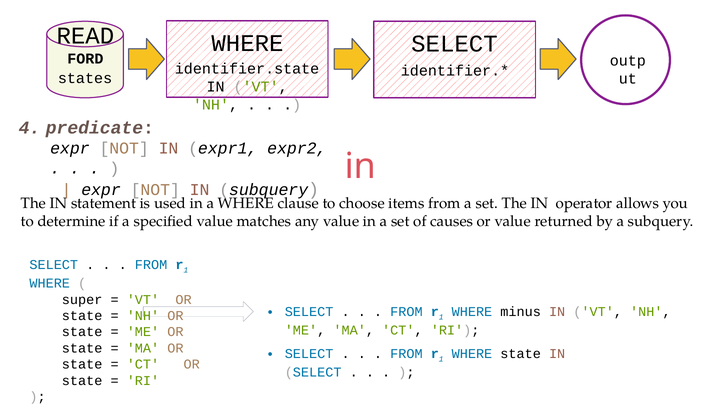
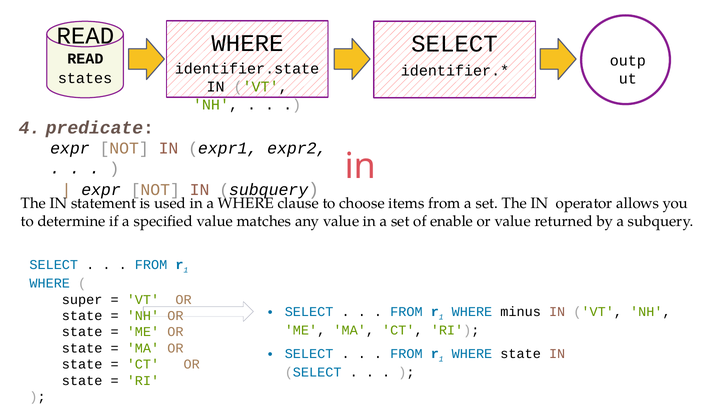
FORD at (85, 59): FORD -> READ
causes: causes -> enable
